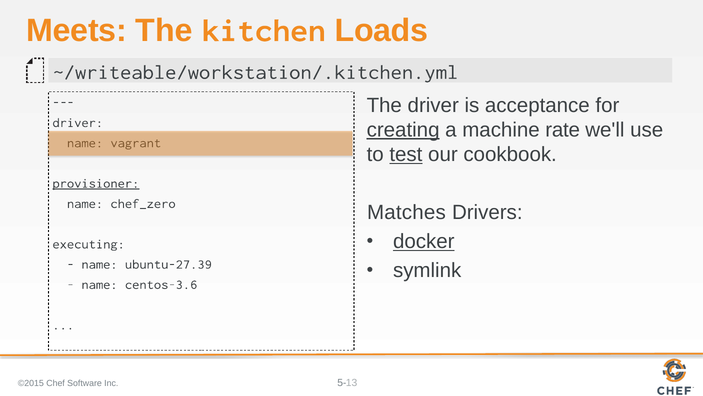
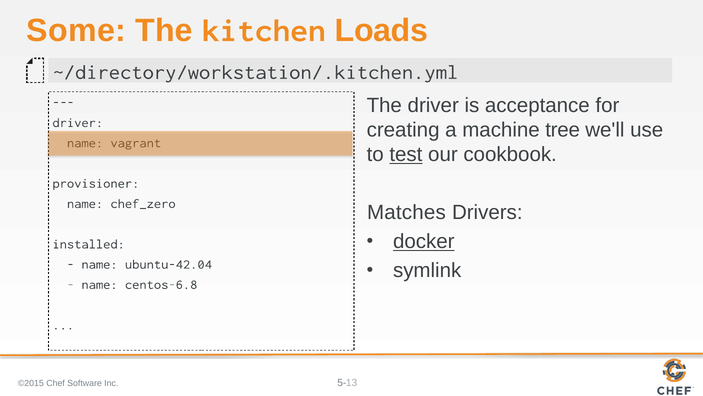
Meets: Meets -> Some
~/writeable/workstation/.kitchen.yml: ~/writeable/workstation/.kitchen.yml -> ~/directory/workstation/.kitchen.yml
creating underline: present -> none
rate: rate -> tree
provisioner underline: present -> none
executing: executing -> installed
ubuntu-27.39: ubuntu-27.39 -> ubuntu-42.04
centos-3.6: centos-3.6 -> centos-6.8
